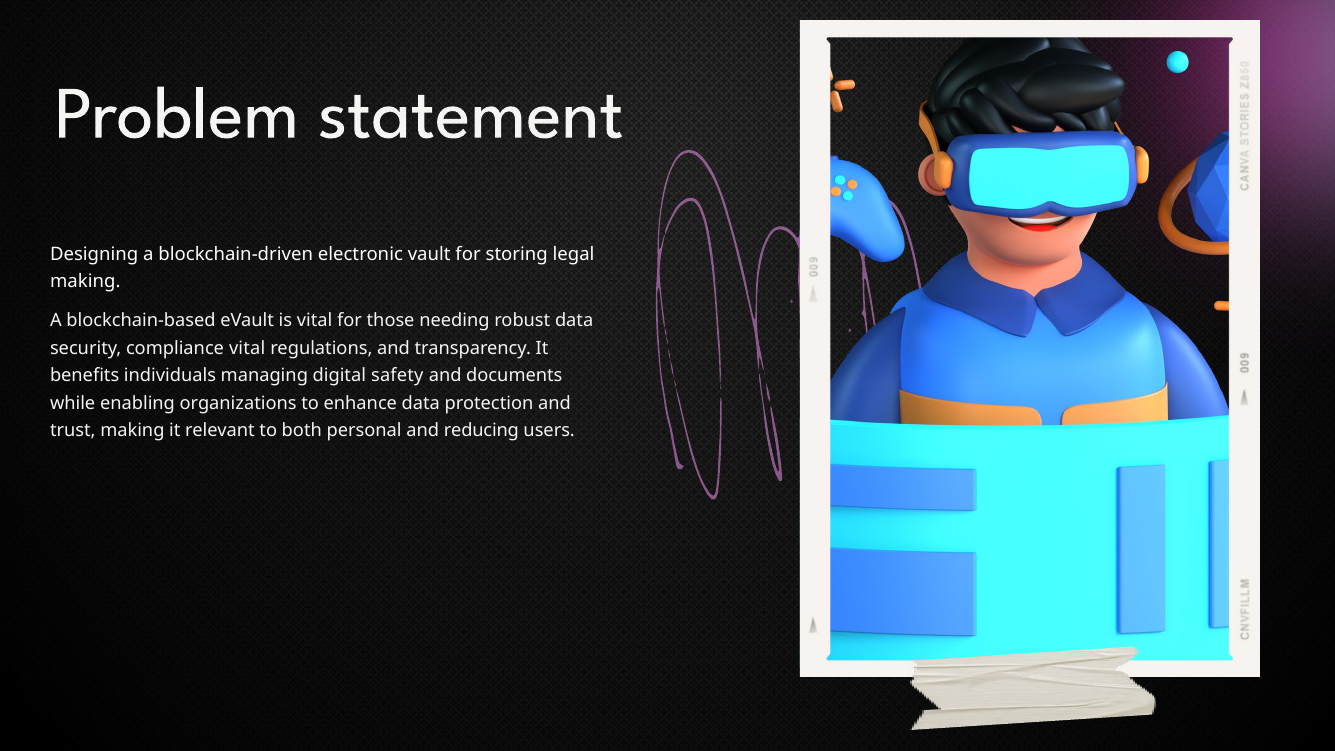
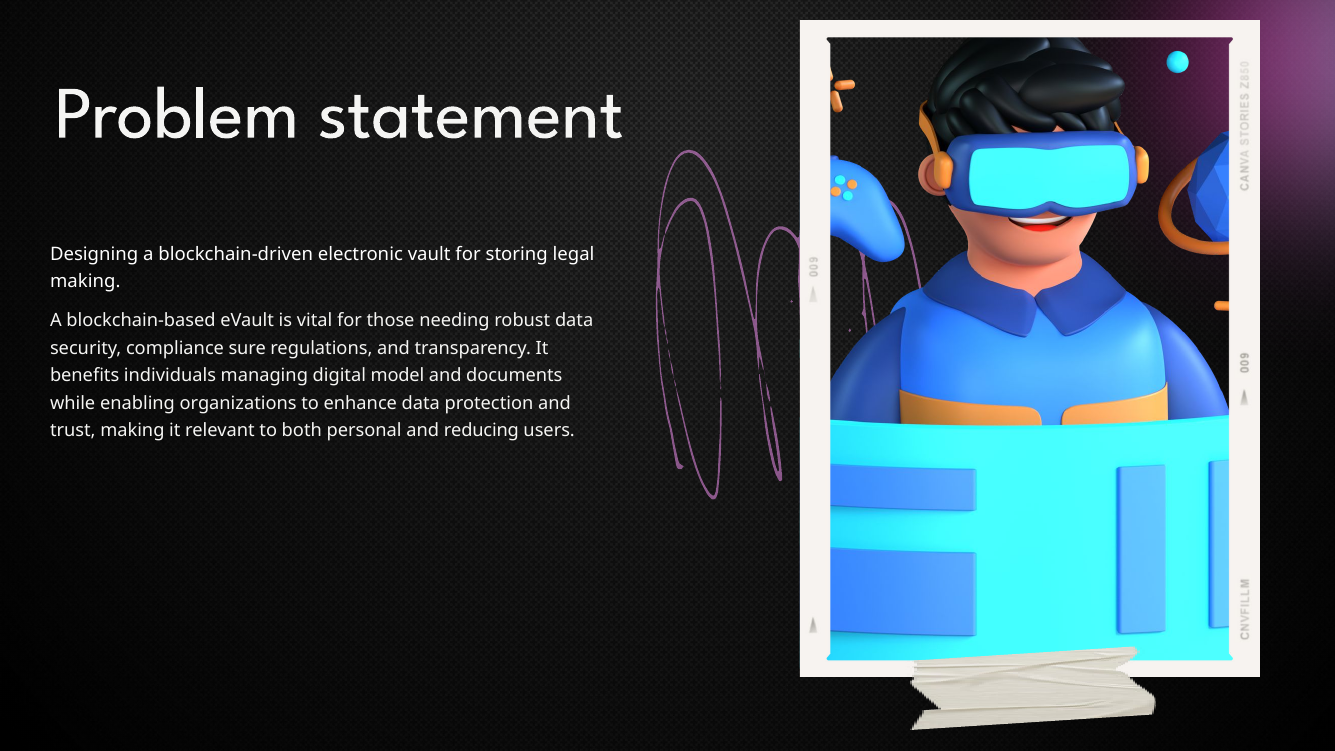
compliance vital: vital -> sure
safety: safety -> model
